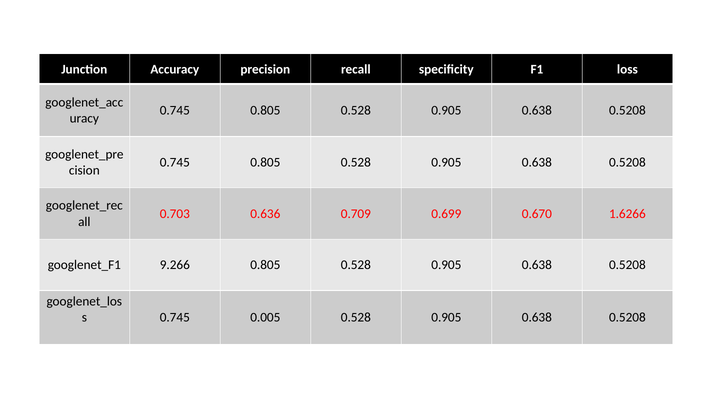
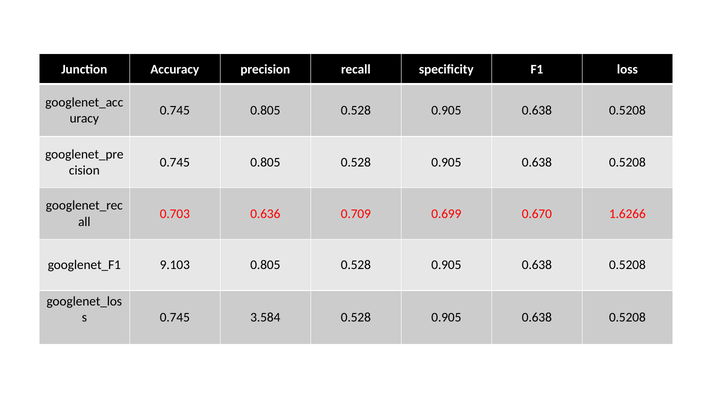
9.266: 9.266 -> 9.103
0.005: 0.005 -> 3.584
